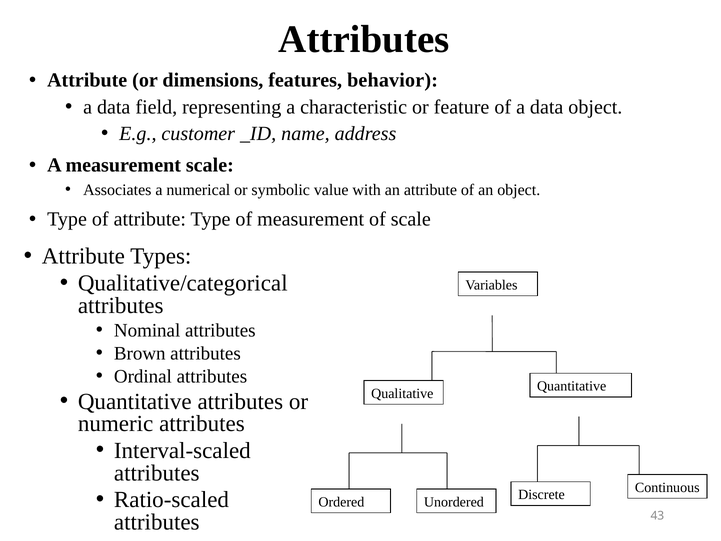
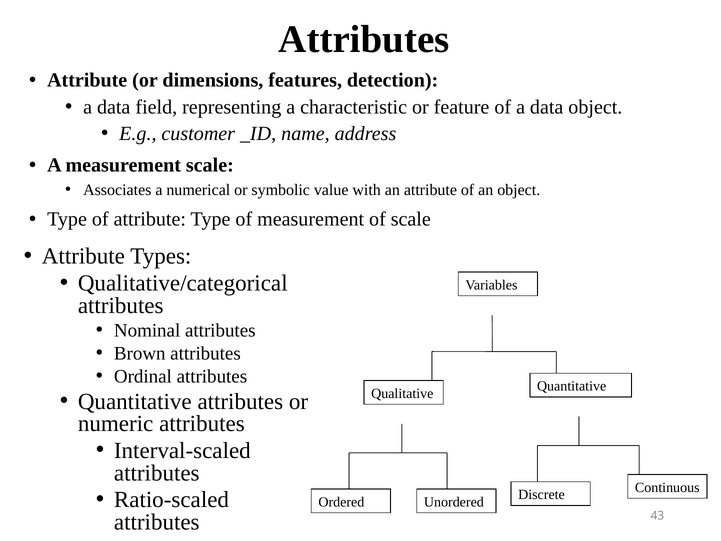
behavior: behavior -> detection
